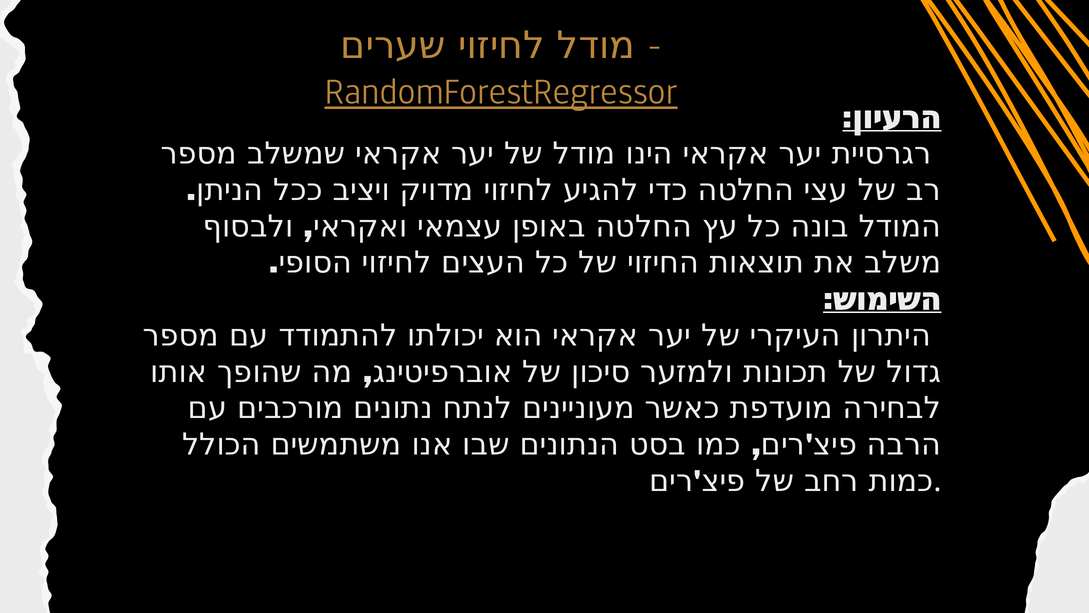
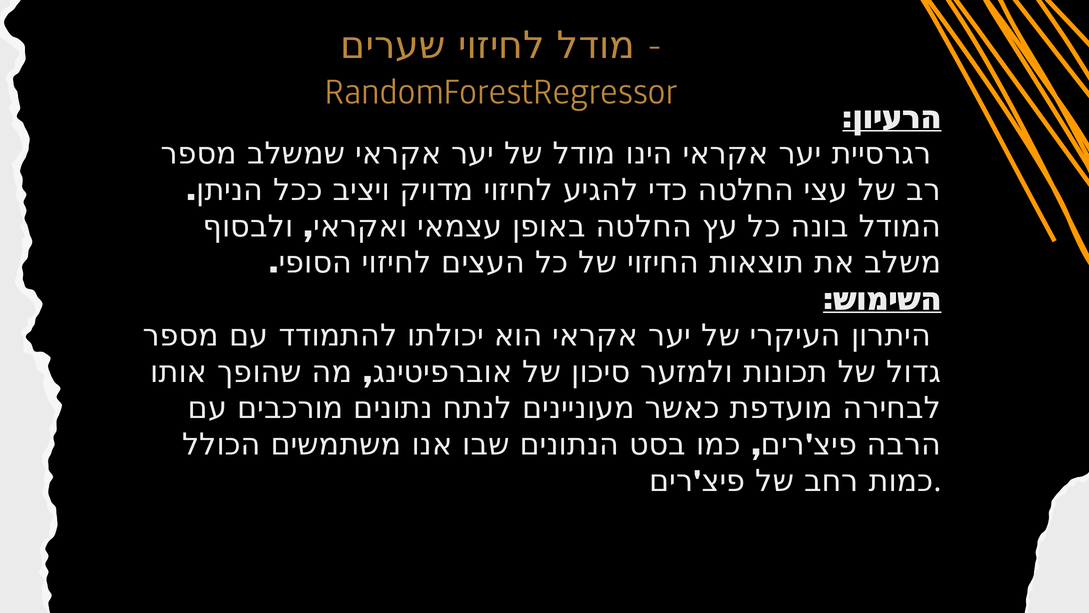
RandomForestRegressor underline: present -> none
